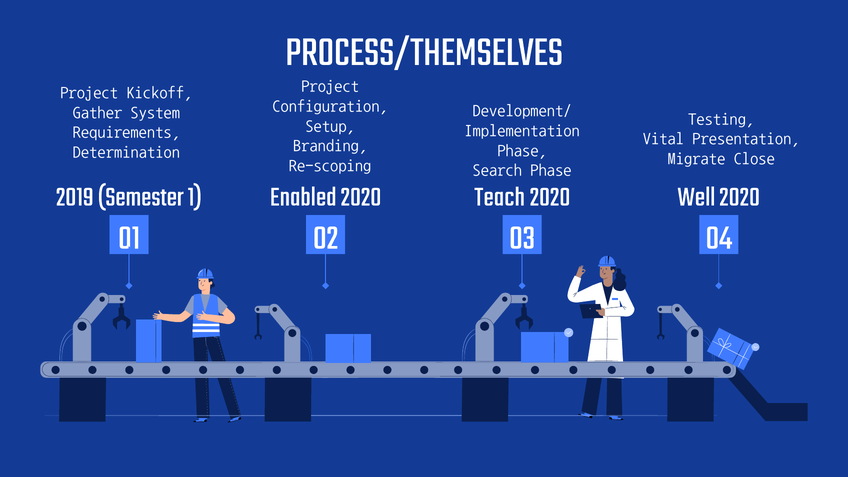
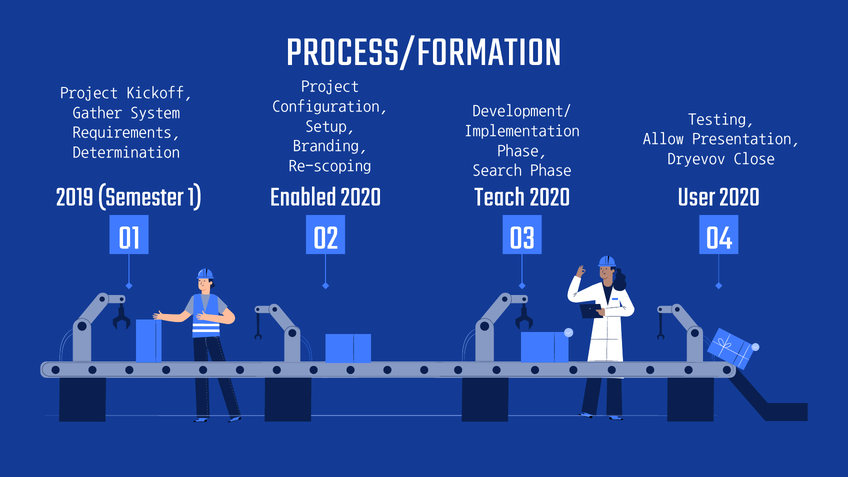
PROCESS/THEMSELVES: PROCESS/THEMSELVES -> PROCESS/FORMATION
Vital: Vital -> Allow
Migrate: Migrate -> Dryevov
Well: Well -> User
